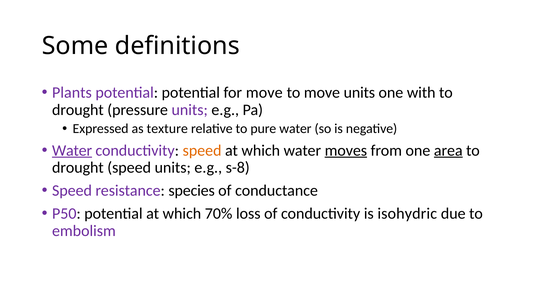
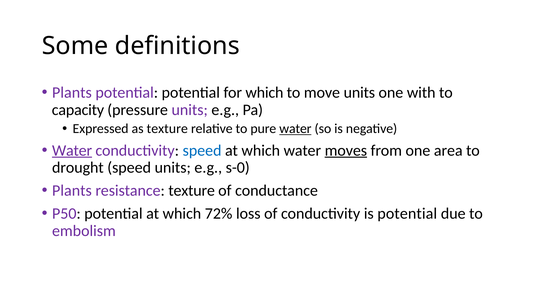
for move: move -> which
drought at (78, 110): drought -> capacity
water at (295, 129) underline: none -> present
speed at (202, 151) colour: orange -> blue
area underline: present -> none
s-8: s-8 -> s-0
Speed at (72, 191): Speed -> Plants
resistance species: species -> texture
70%: 70% -> 72%
is isohydric: isohydric -> potential
